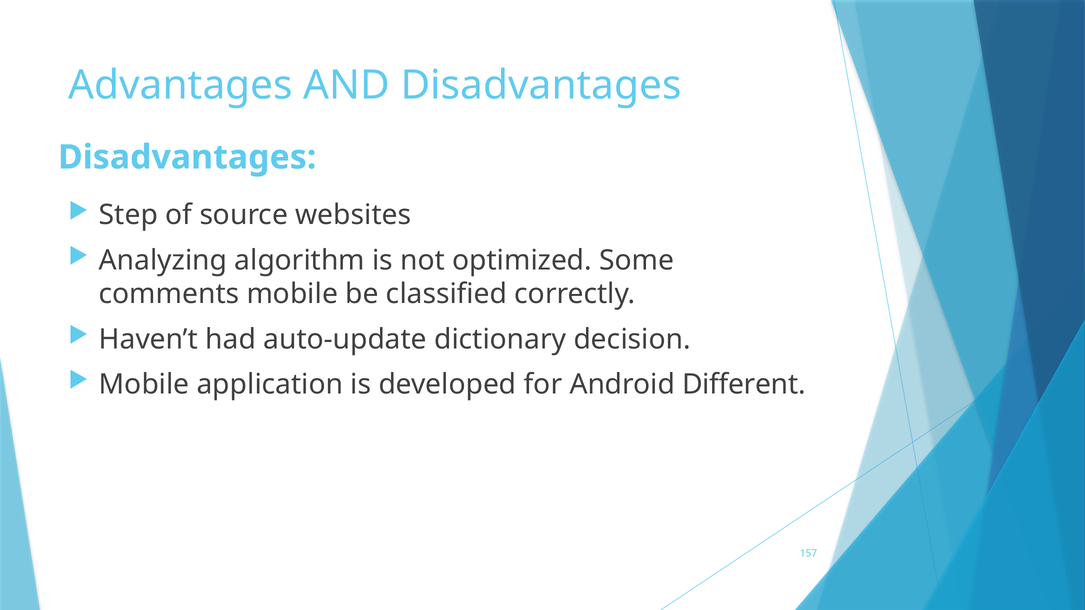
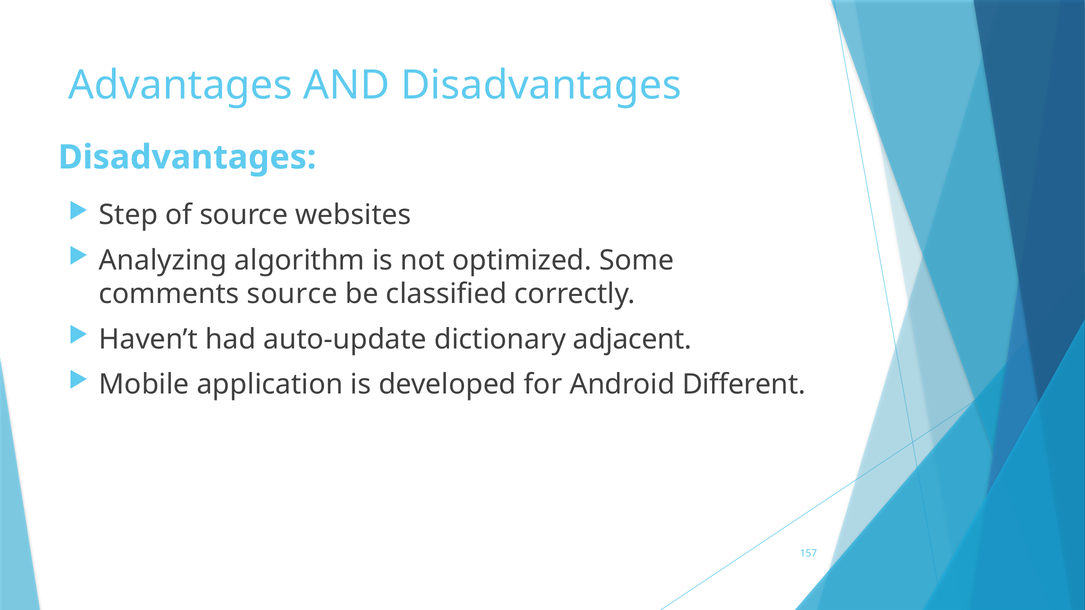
comments mobile: mobile -> source
decision: decision -> adjacent
